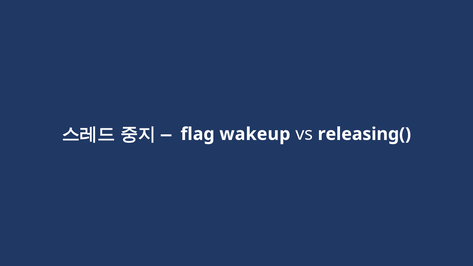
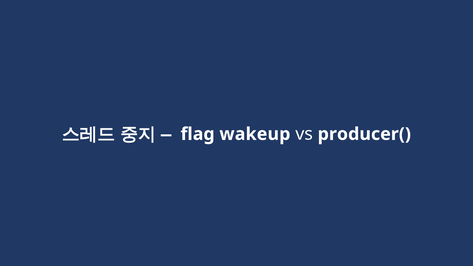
releasing(: releasing( -> producer(
